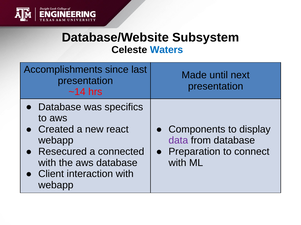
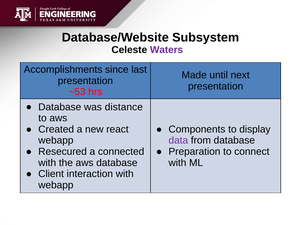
Waters colour: blue -> purple
~14: ~14 -> ~53
specifics: specifics -> distance
